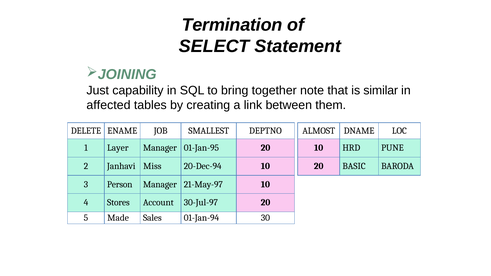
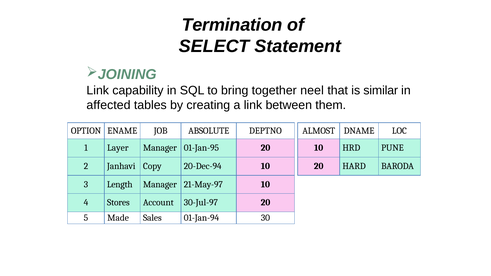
Just at (98, 90): Just -> Link
note: note -> neel
DELETE: DELETE -> OPTION
SMALLEST: SMALLEST -> ABSOLUTE
Miss: Miss -> Copy
BASIC: BASIC -> HARD
Person: Person -> Length
